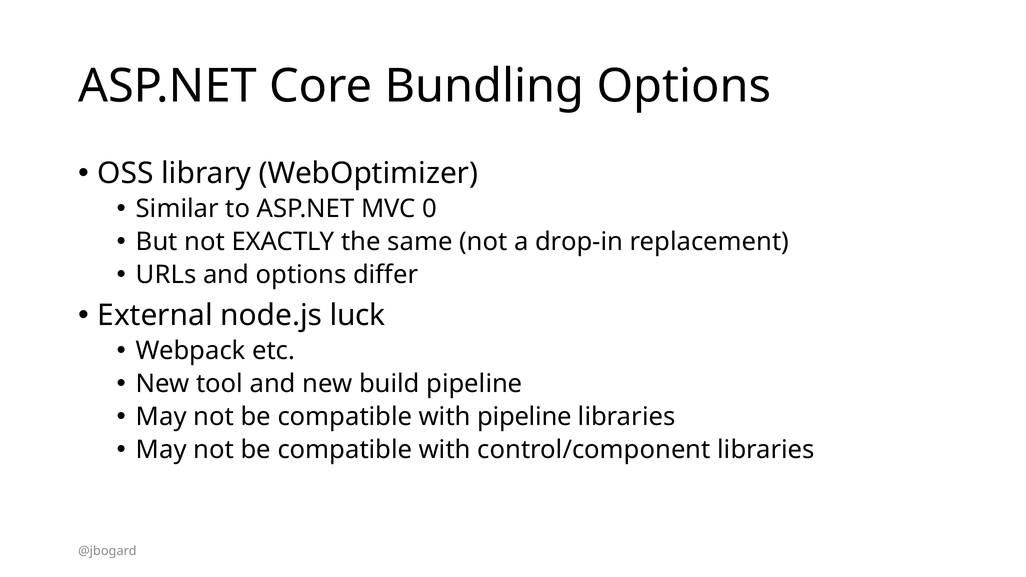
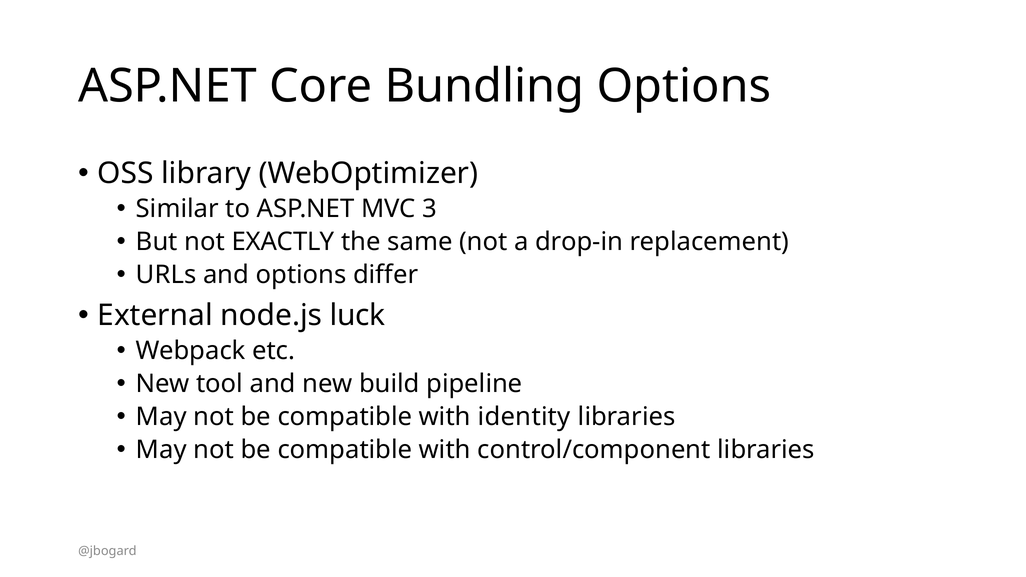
0: 0 -> 3
with pipeline: pipeline -> identity
